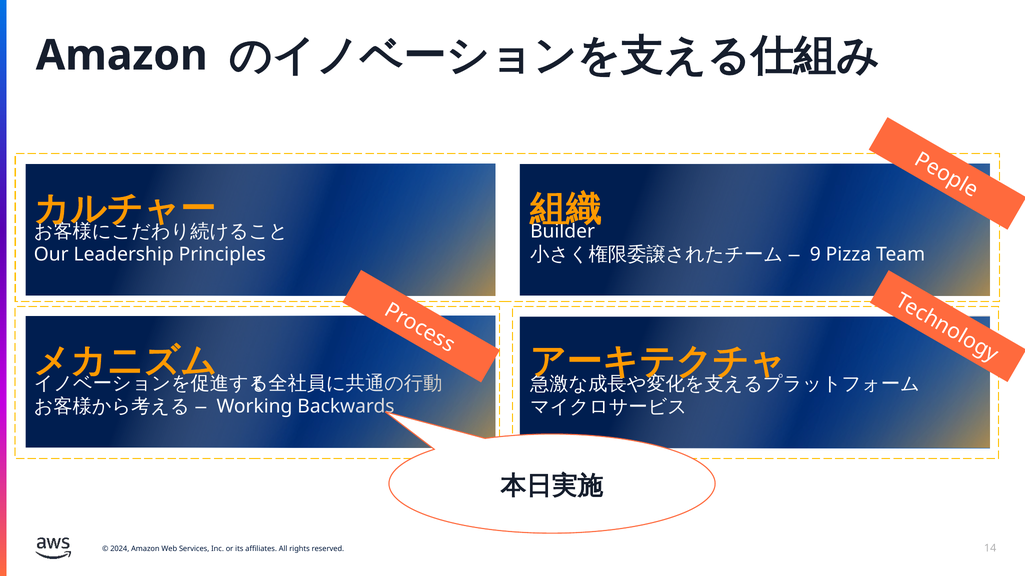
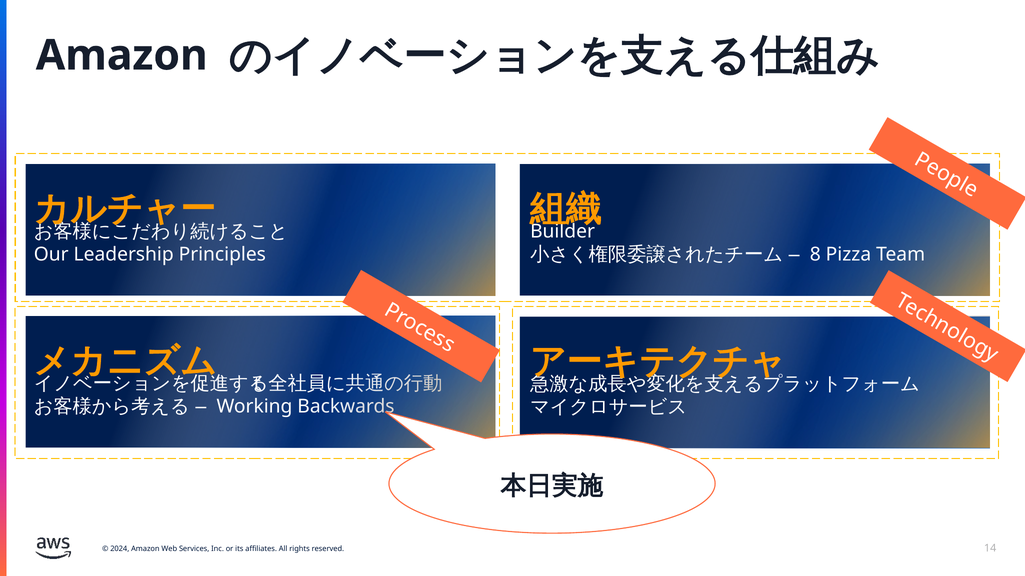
9: 9 -> 8
